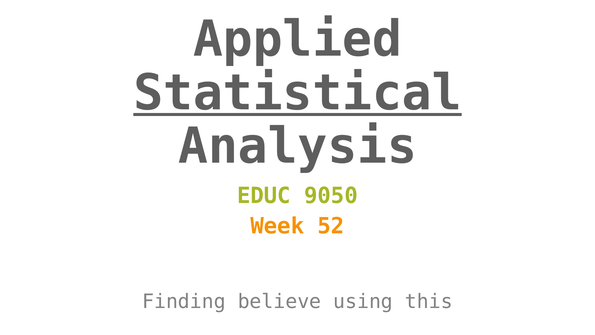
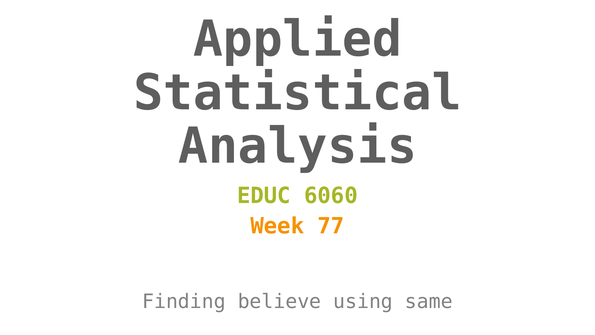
Statistical underline: present -> none
9050: 9050 -> 6060
52: 52 -> 77
this: this -> same
